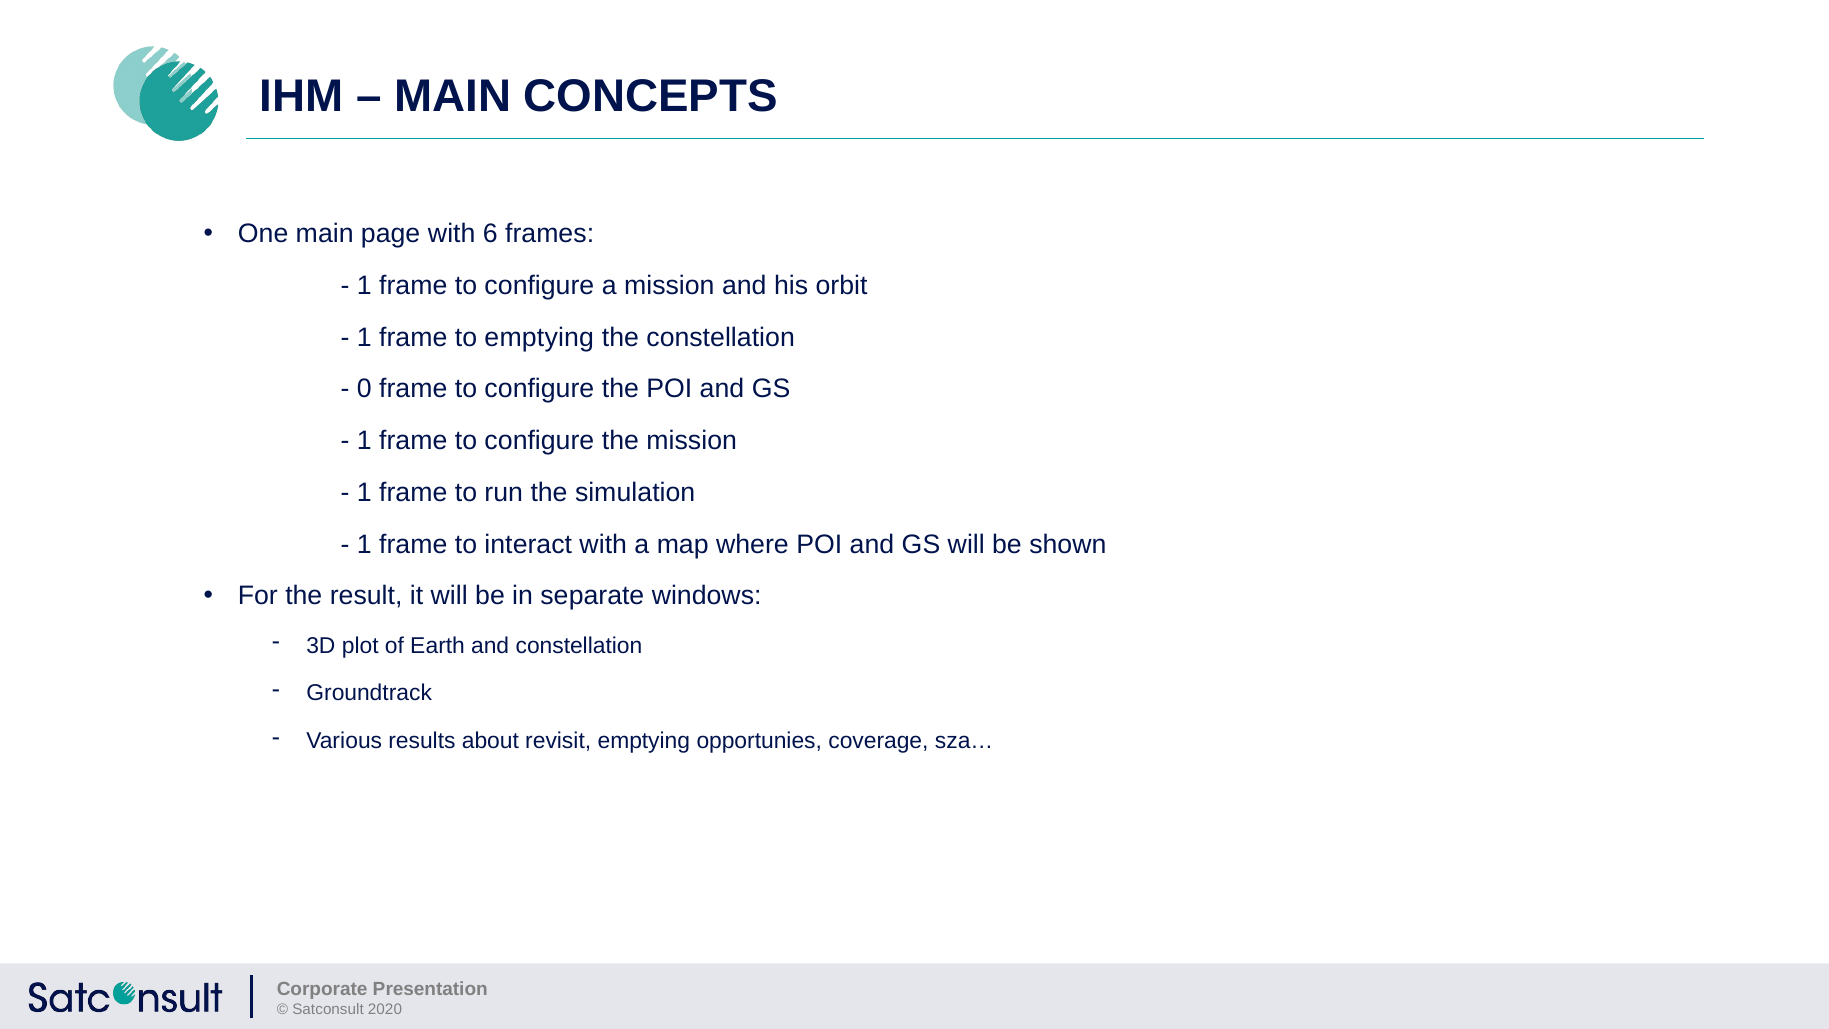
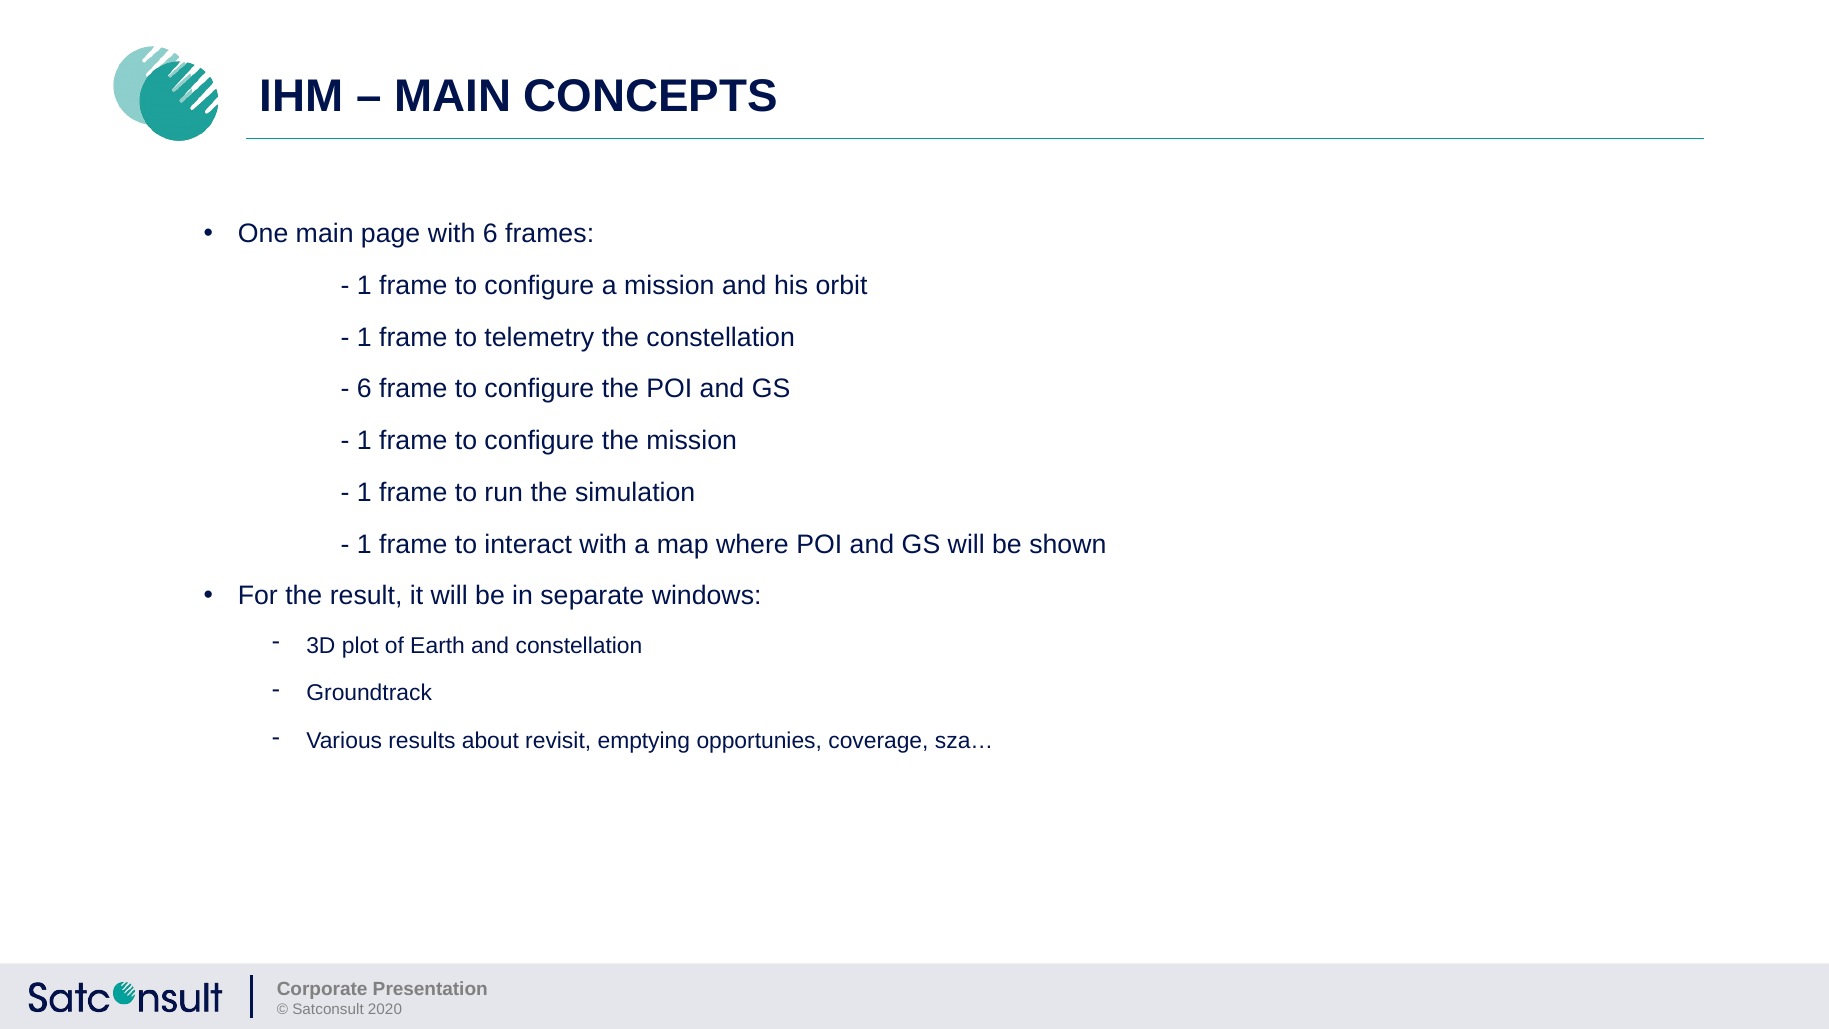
to emptying: emptying -> telemetry
0 at (364, 389): 0 -> 6
